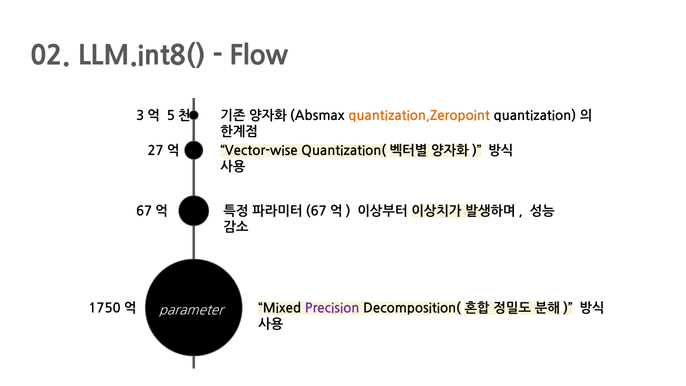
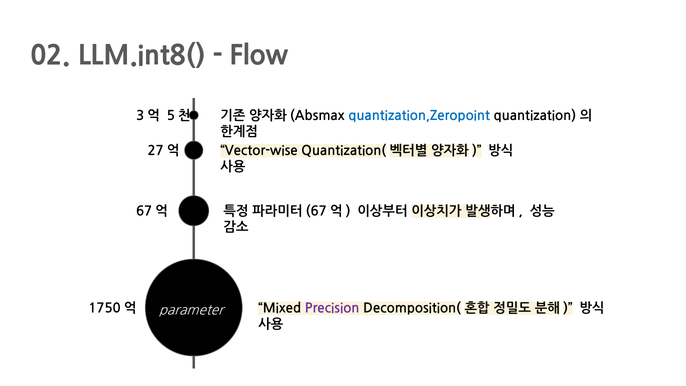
quantization,Zeropoint colour: orange -> blue
